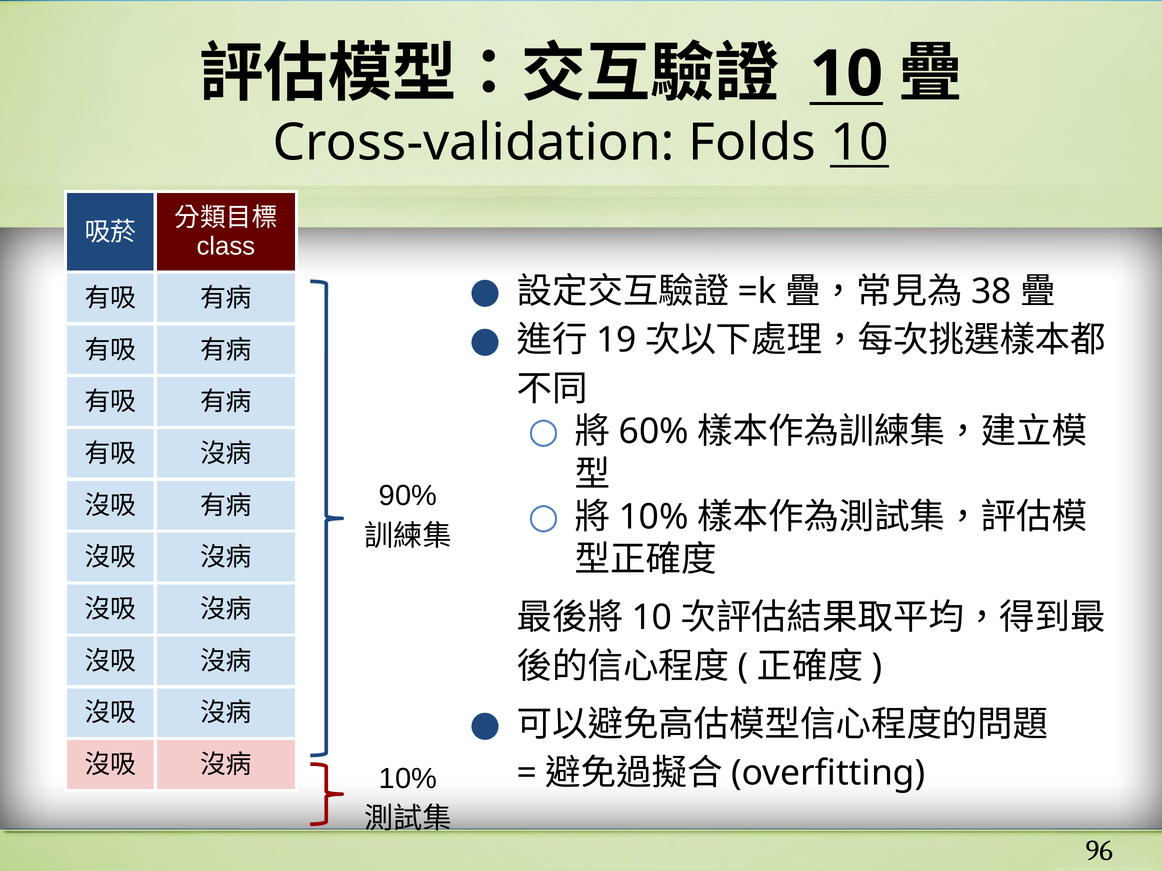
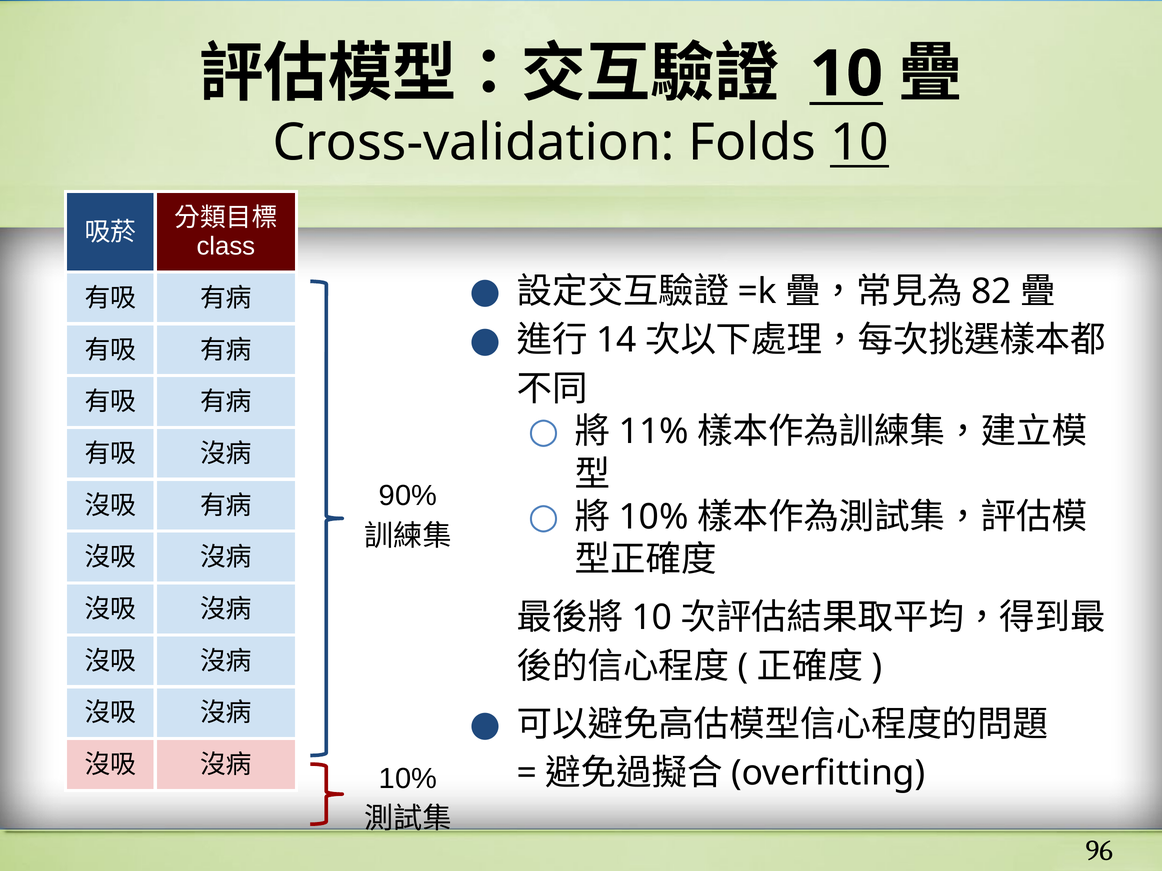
38: 38 -> 82
19: 19 -> 14
60%: 60% -> 11%
